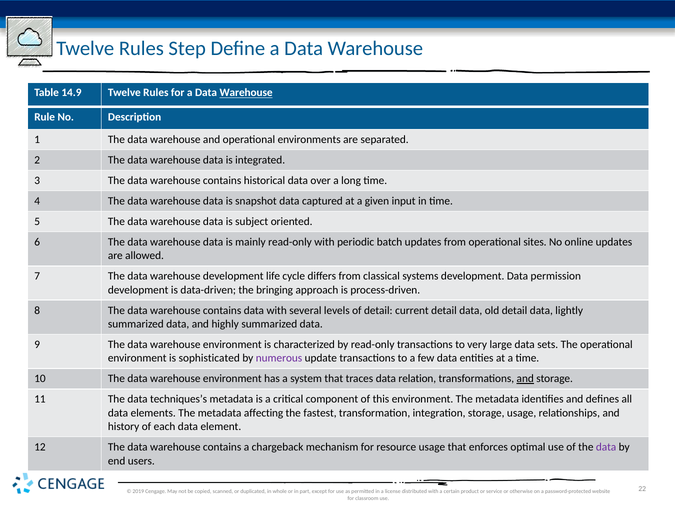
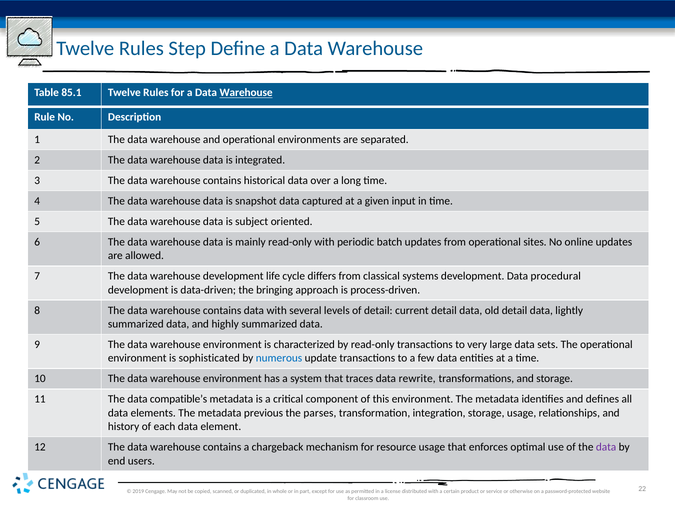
14.9: 14.9 -> 85.1
permission: permission -> procedural
numerous colour: purple -> blue
relation: relation -> rewrite
and at (525, 379) underline: present -> none
techniques’s: techniques’s -> compatible’s
affecting: affecting -> previous
fastest: fastest -> parses
